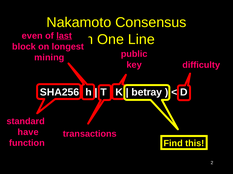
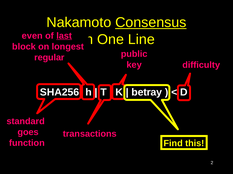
Consensus underline: none -> present
mining: mining -> regular
have: have -> goes
